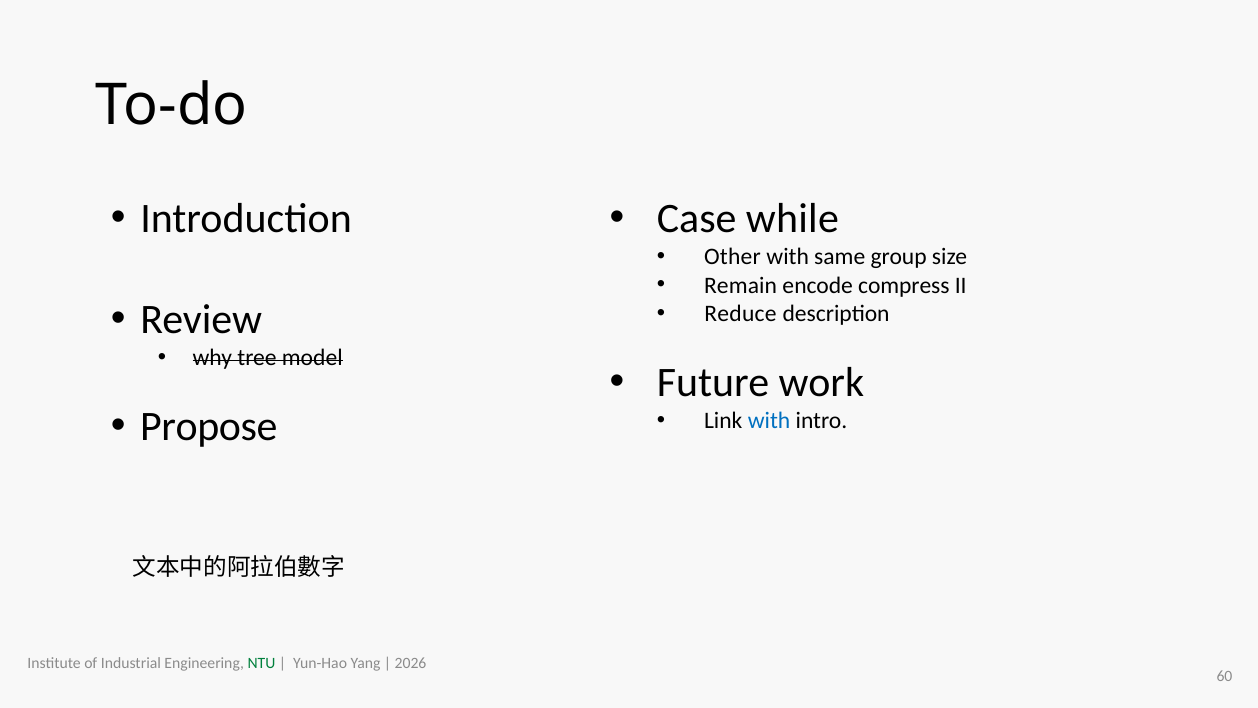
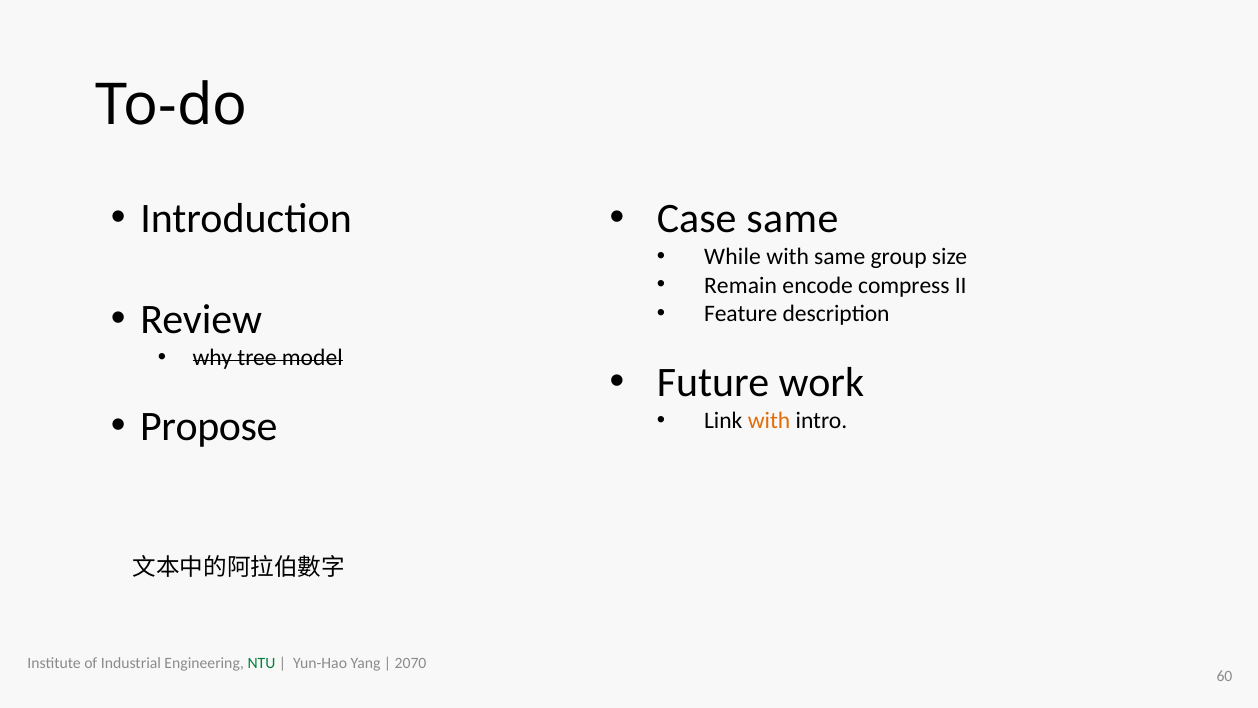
Case while: while -> same
Other: Other -> While
Reduce: Reduce -> Feature
with at (769, 420) colour: blue -> orange
2026: 2026 -> 2070
